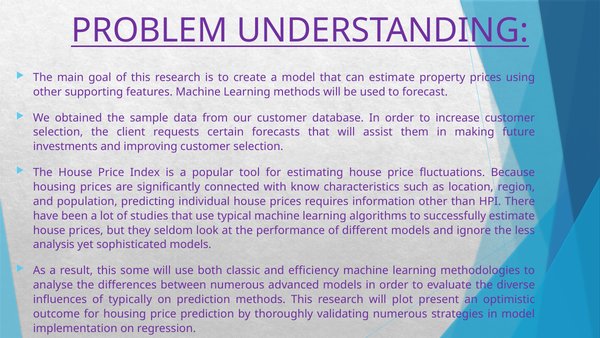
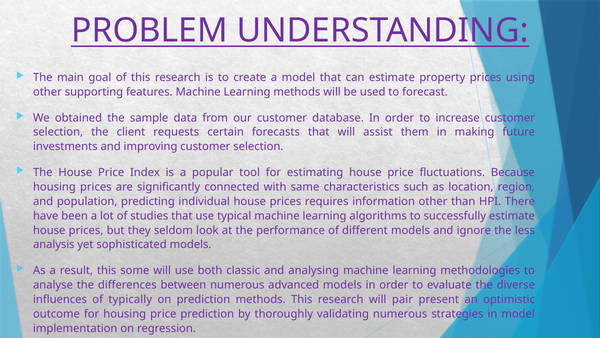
know: know -> same
efficiency: efficiency -> analysing
plot: plot -> pair
